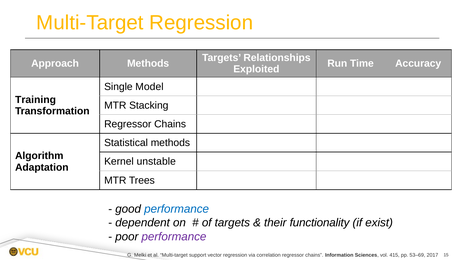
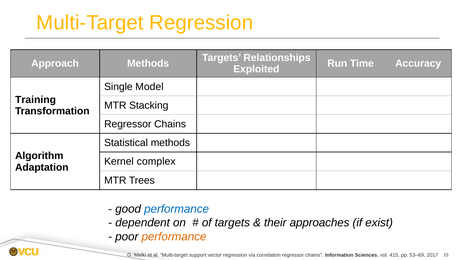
unstable: unstable -> complex
functionality: functionality -> approaches
performance at (174, 237) colour: purple -> orange
